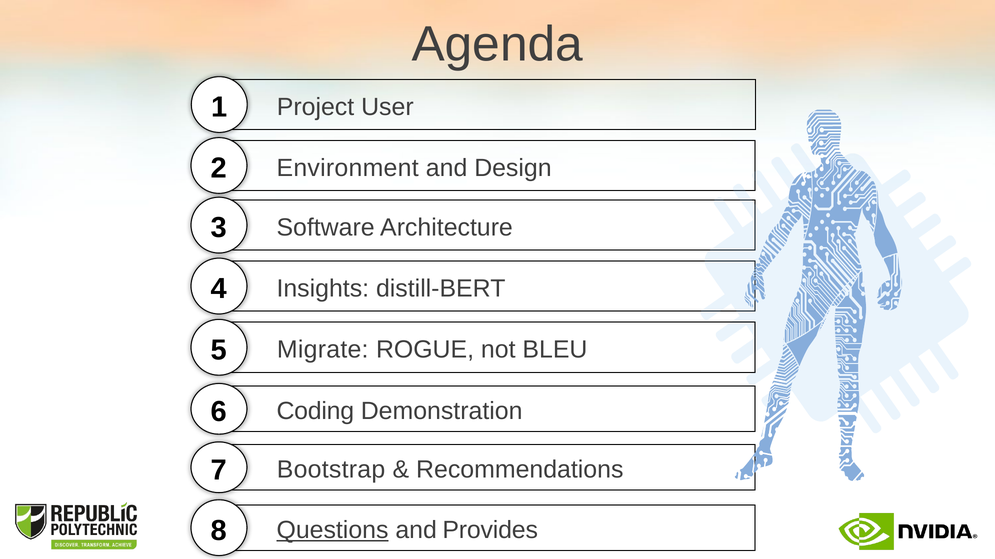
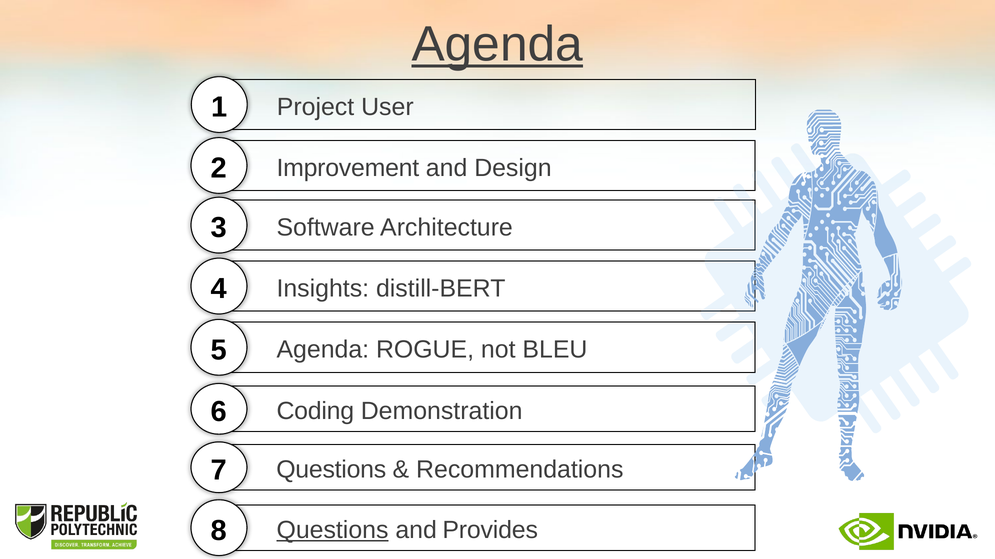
Agenda at (497, 44) underline: none -> present
Environment: Environment -> Improvement
Migrate at (323, 350): Migrate -> Agenda
Bootstrap at (331, 470): Bootstrap -> Questions
